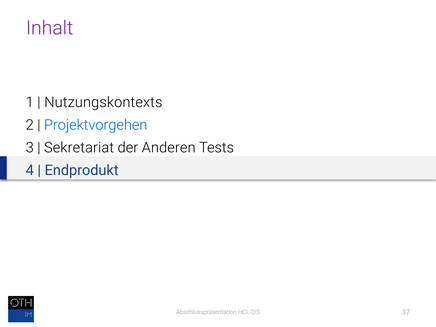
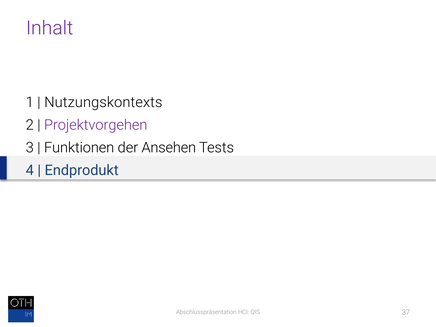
Projektvorgehen colour: blue -> purple
Sekretariat: Sekretariat -> Funktionen
Anderen: Anderen -> Ansehen
